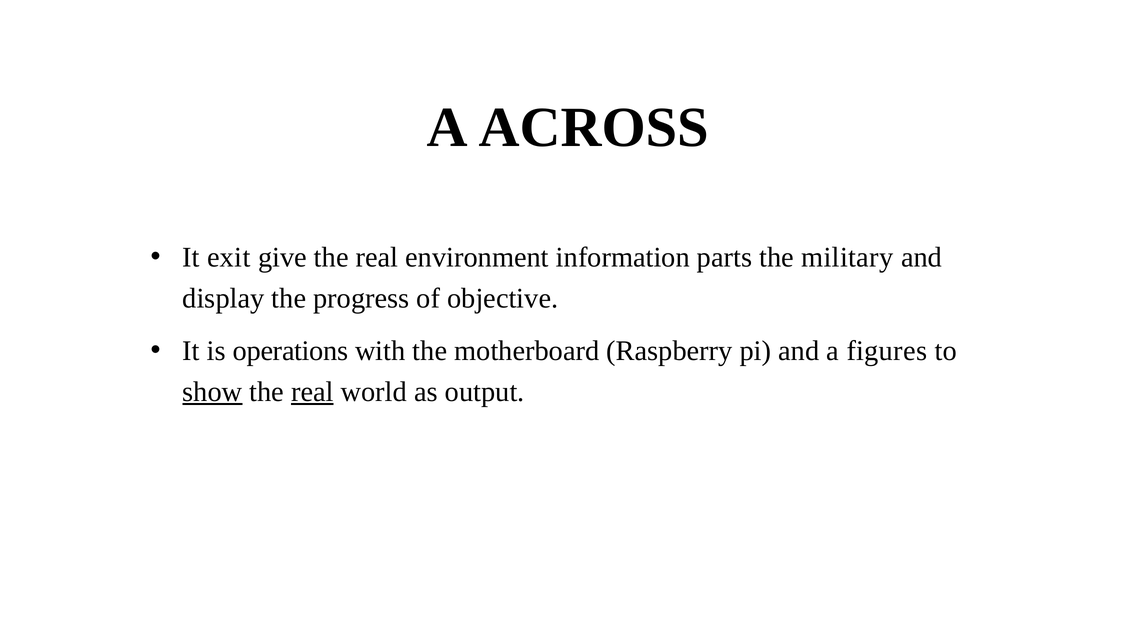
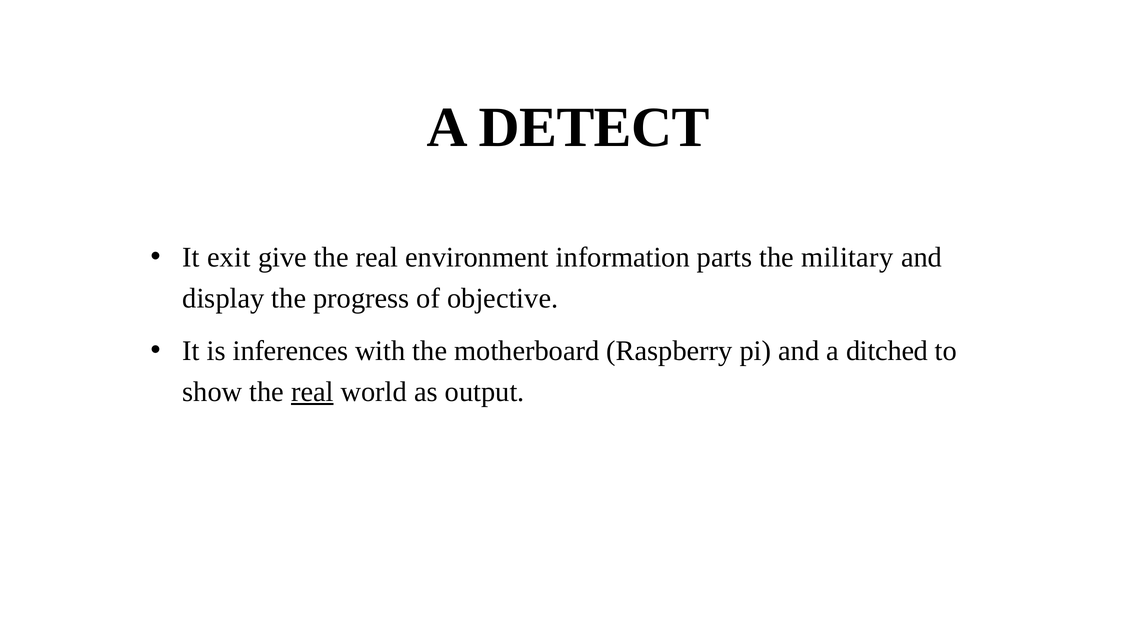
ACROSS: ACROSS -> DETECT
operations: operations -> inferences
figures: figures -> ditched
show underline: present -> none
